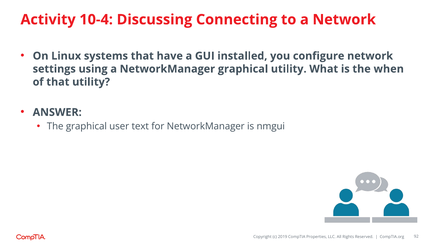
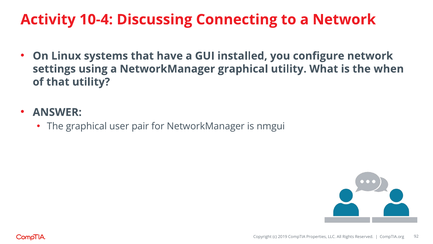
text: text -> pair
